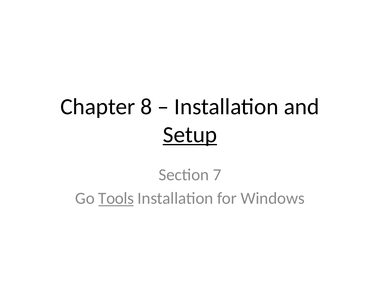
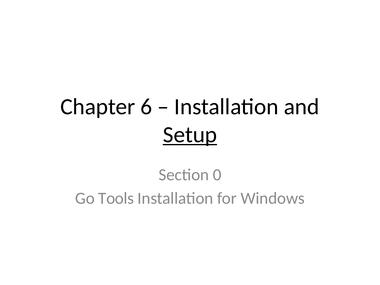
8: 8 -> 6
7: 7 -> 0
Tools underline: present -> none
